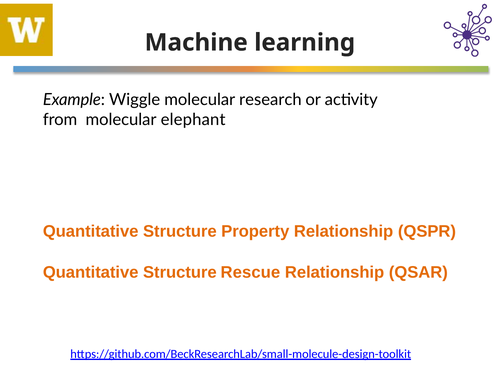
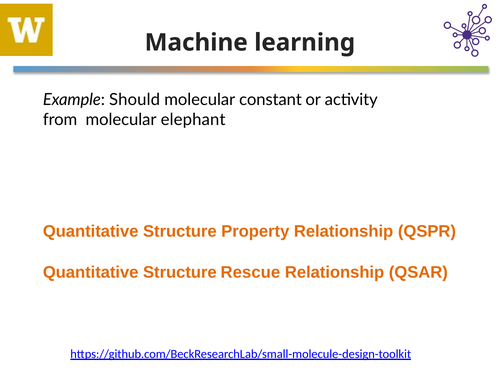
Wiggle: Wiggle -> Should
research: research -> constant
